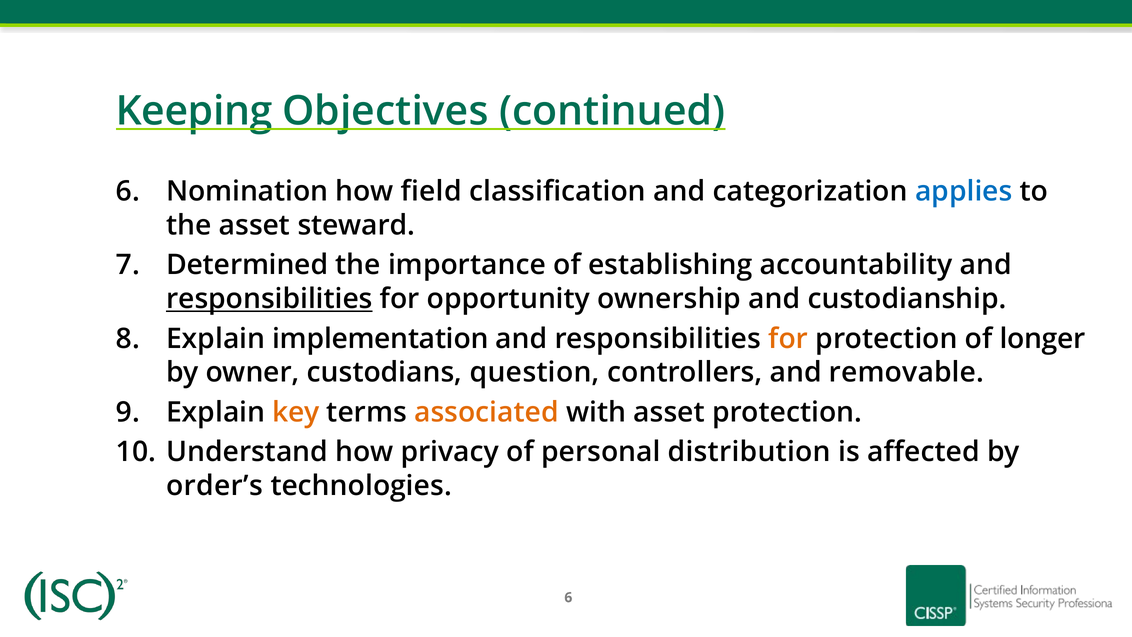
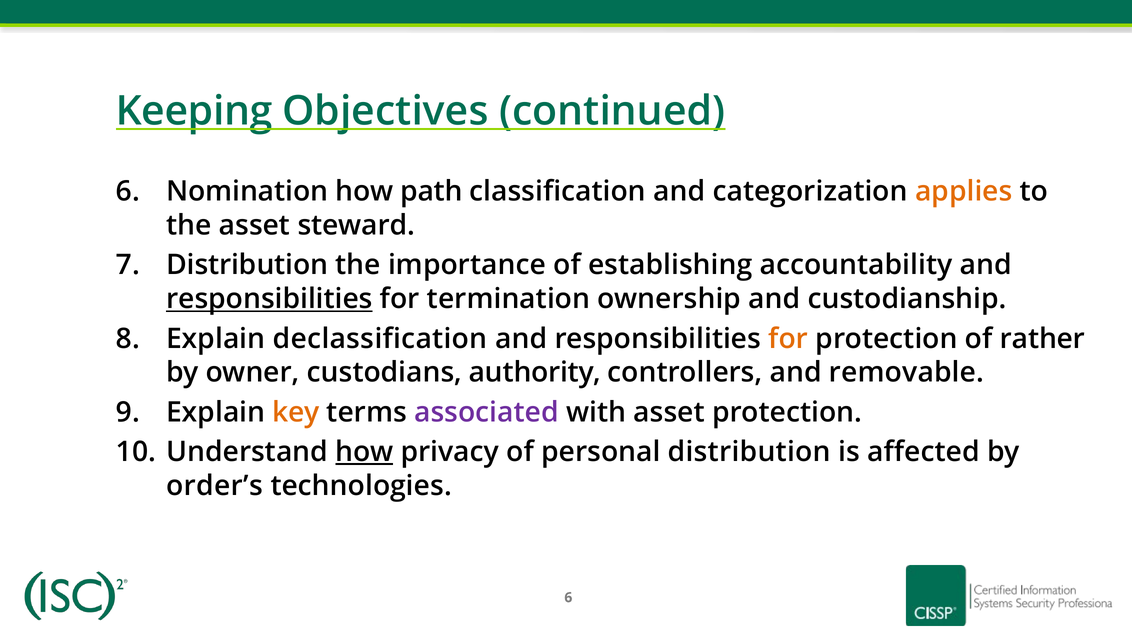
field: field -> path
applies colour: blue -> orange
Determined at (247, 265): Determined -> Distribution
opportunity: opportunity -> termination
implementation: implementation -> declassification
longer: longer -> rather
question: question -> authority
associated colour: orange -> purple
how at (364, 452) underline: none -> present
